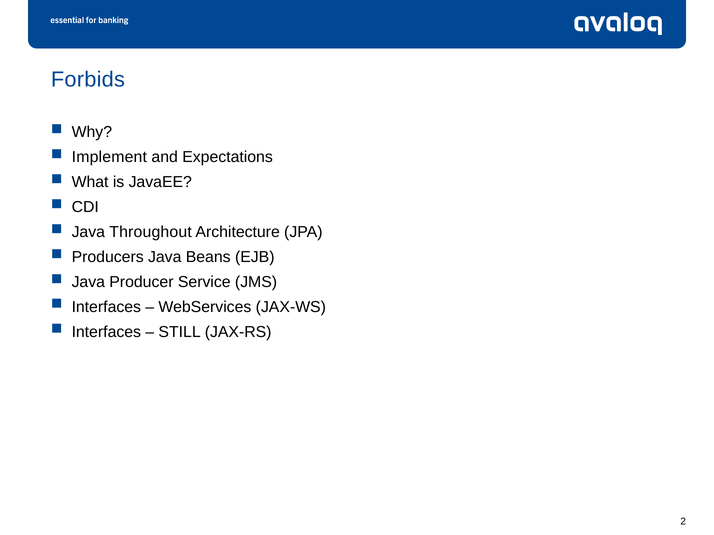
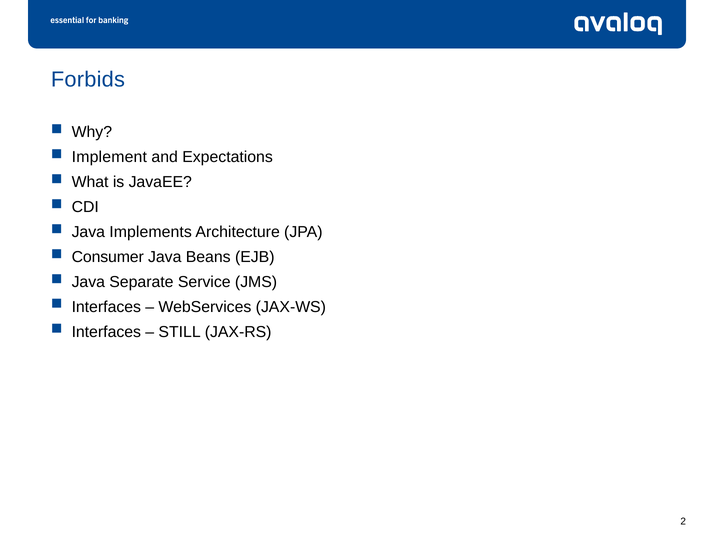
Throughout: Throughout -> Implements
Producers: Producers -> Consumer
Producer: Producer -> Separate
